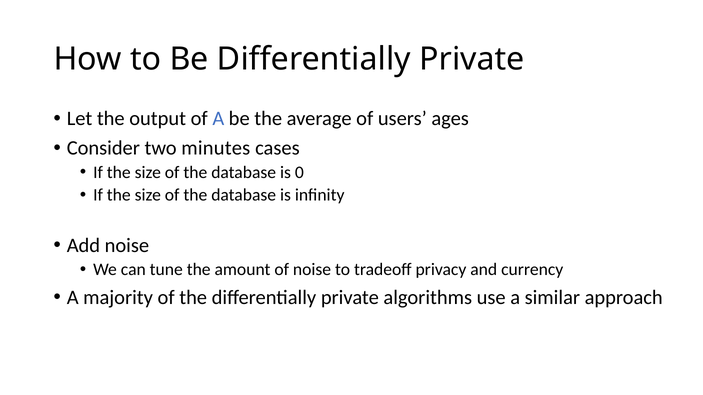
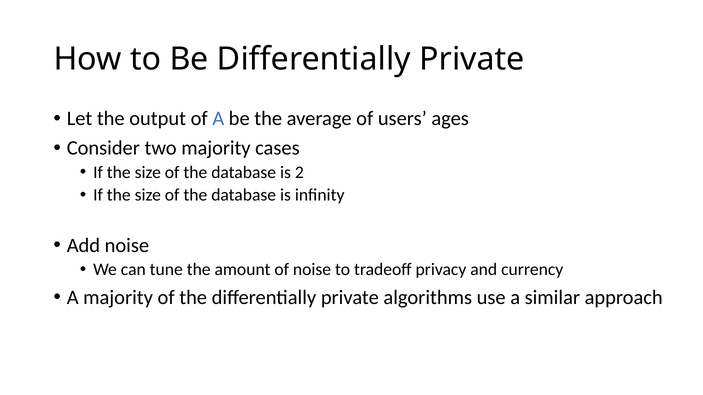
two minutes: minutes -> majority
0: 0 -> 2
